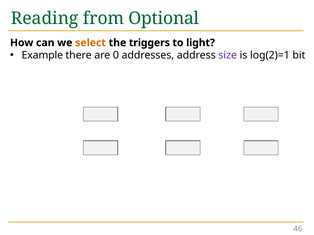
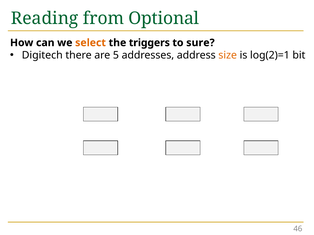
light: light -> sure
Example: Example -> Digitech
0: 0 -> 5
size colour: purple -> orange
